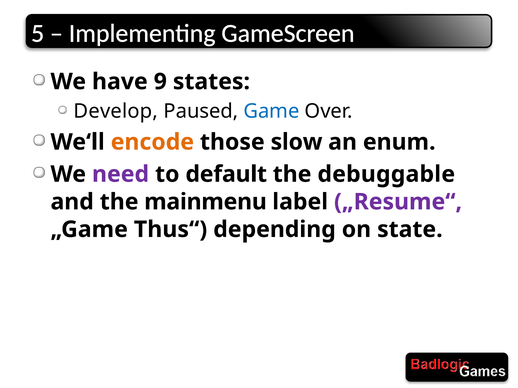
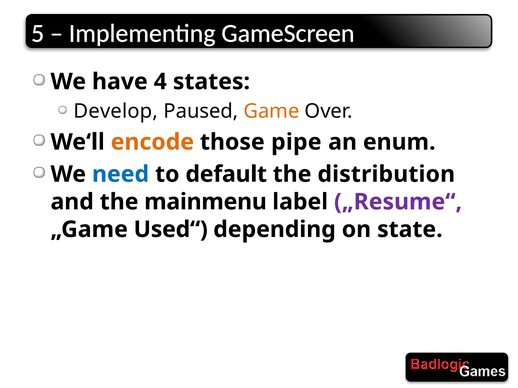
9: 9 -> 4
Game colour: blue -> orange
slow: slow -> pipe
need colour: purple -> blue
debuggable: debuggable -> distribution
Thus“: Thus“ -> Used“
